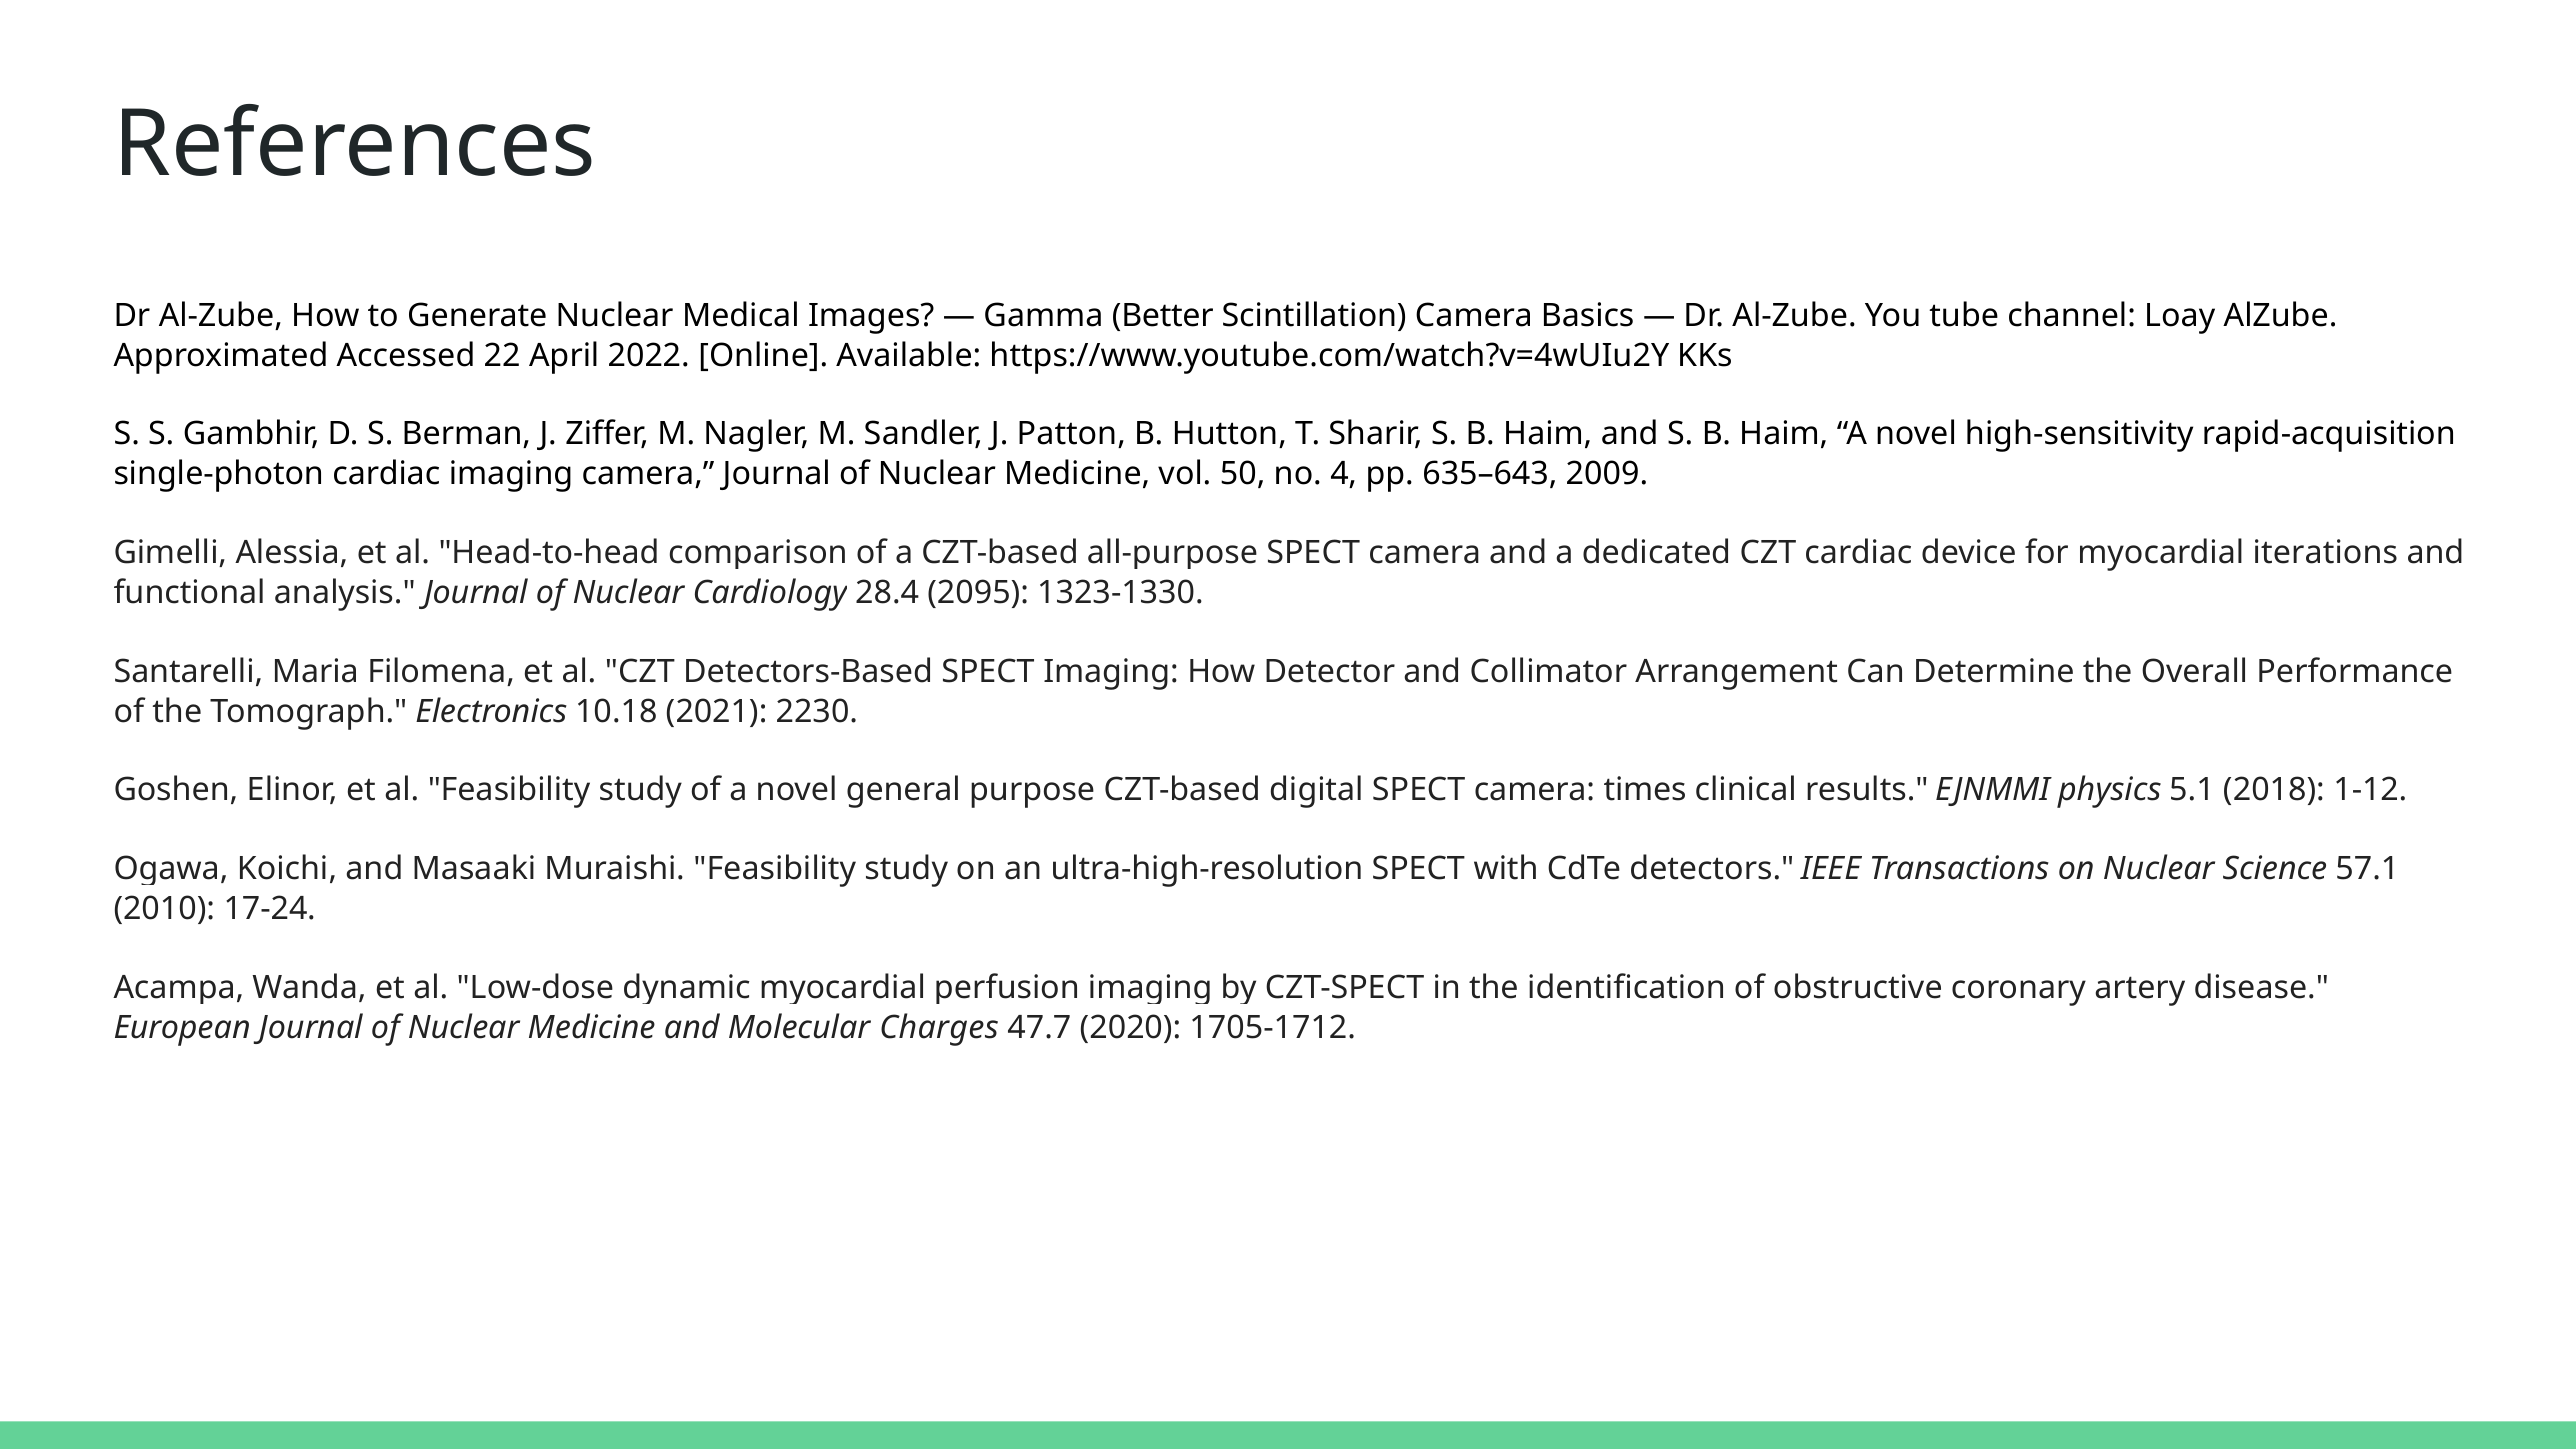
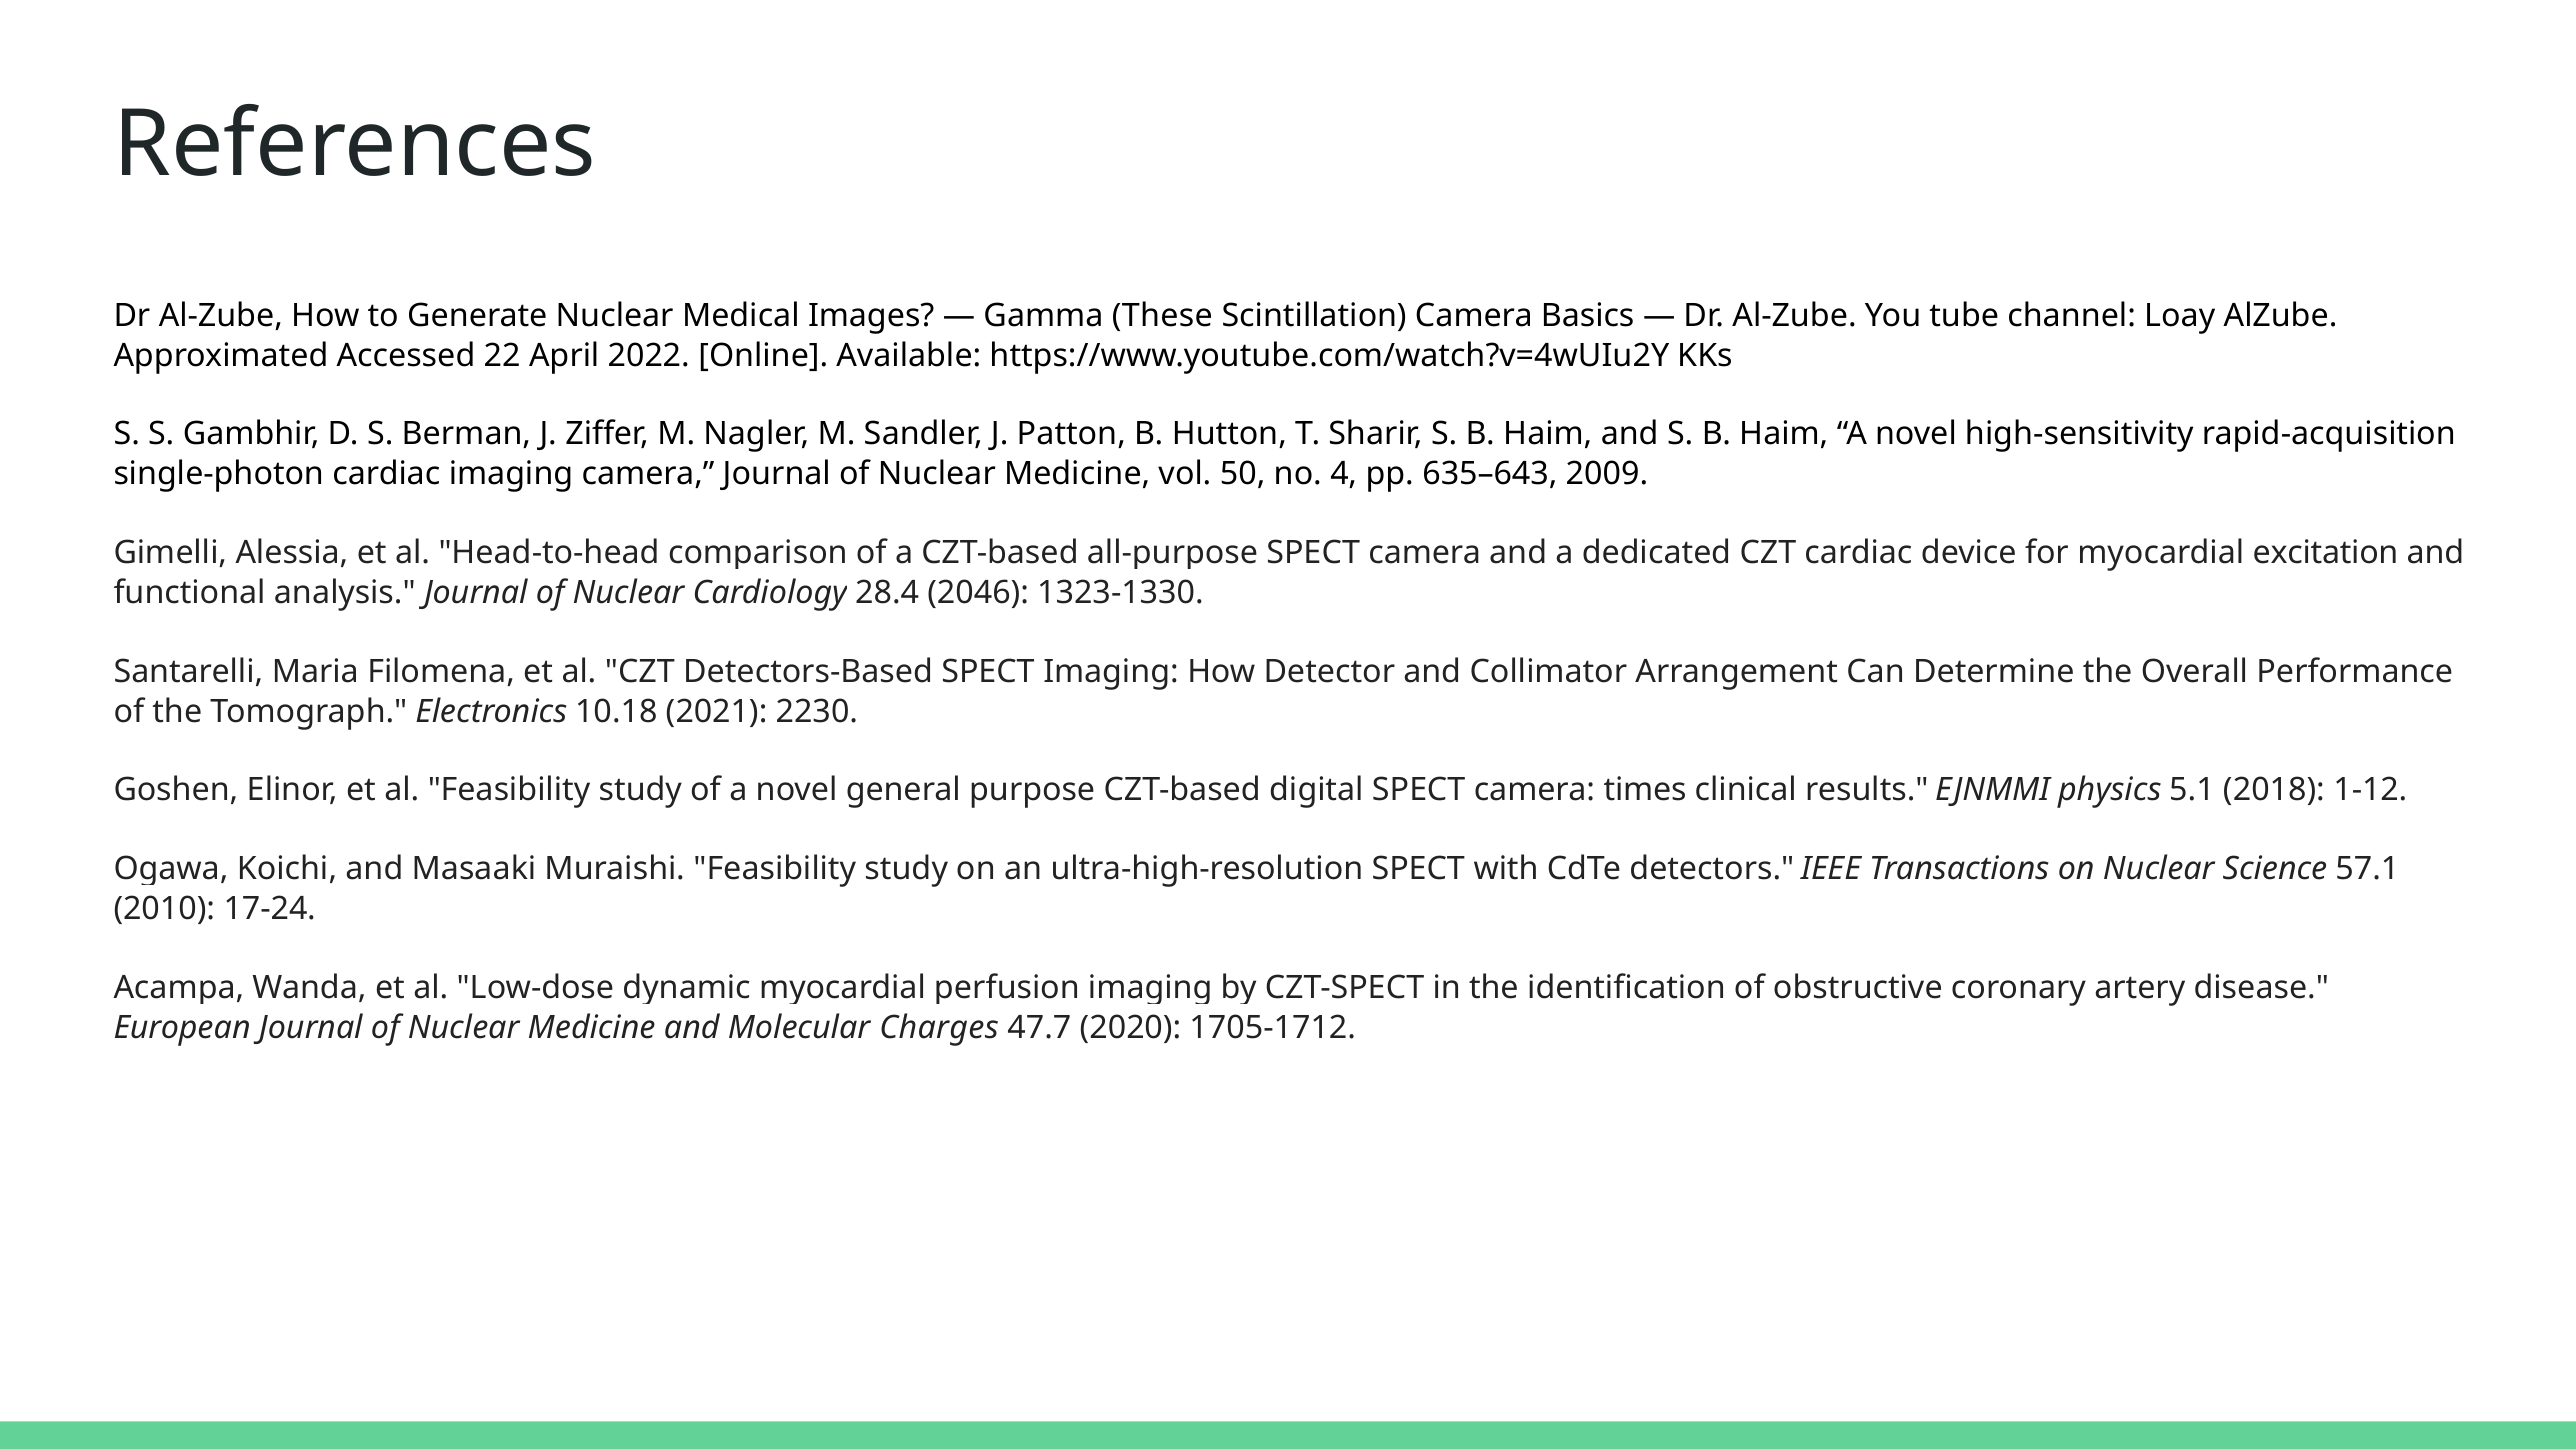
Better: Better -> These
iterations: iterations -> excitation
2095: 2095 -> 2046
